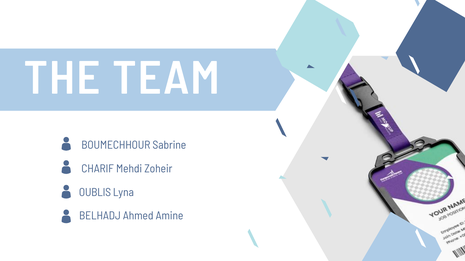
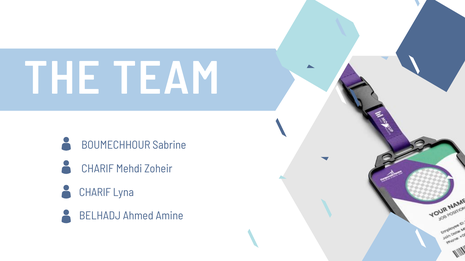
OUBLIS at (95, 193): OUBLIS -> CHARIF
